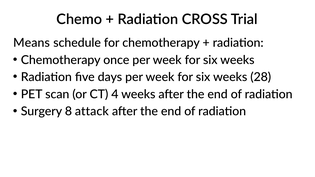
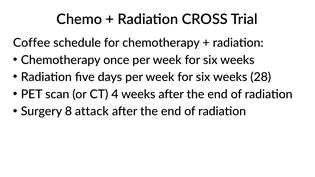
Means: Means -> Coffee
